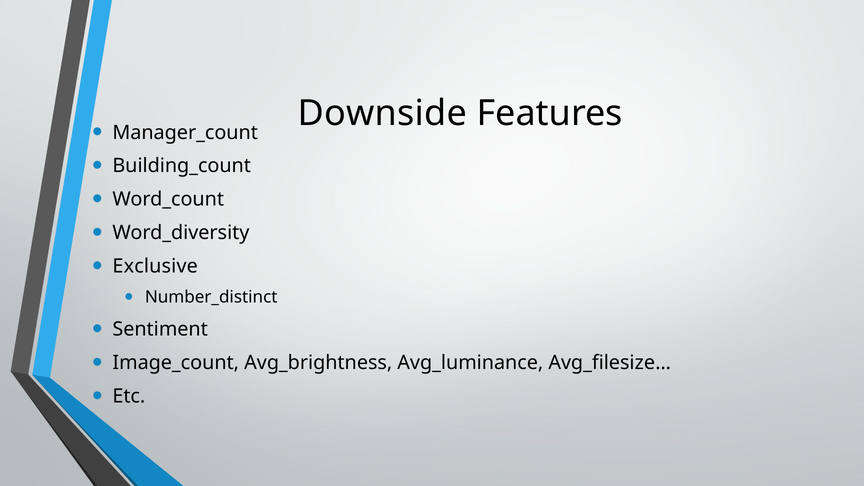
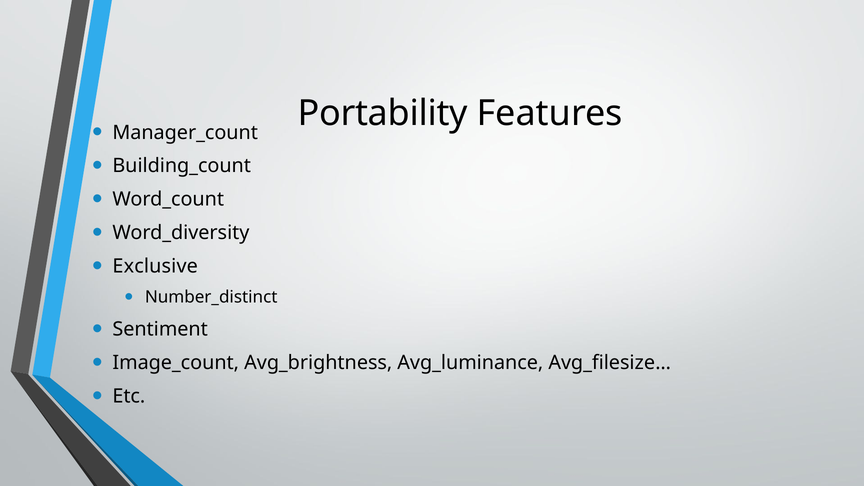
Downside: Downside -> Portability
